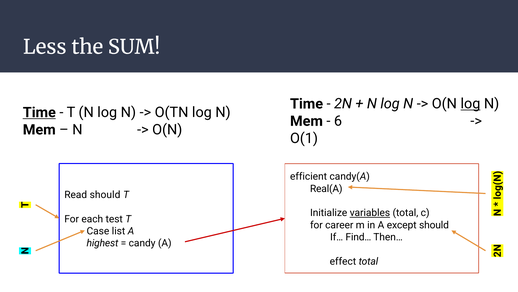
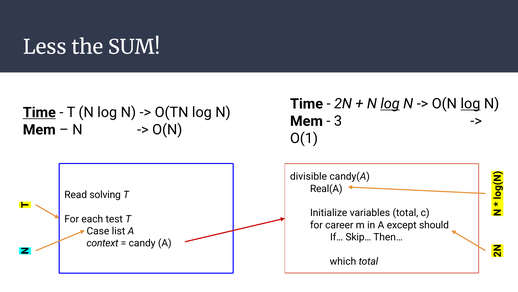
log at (390, 104) underline: none -> present
6: 6 -> 3
efficient: efficient -> divisible
Read should: should -> solving
variables underline: present -> none
Find…: Find… -> Skip…
highest: highest -> context
effect: effect -> which
